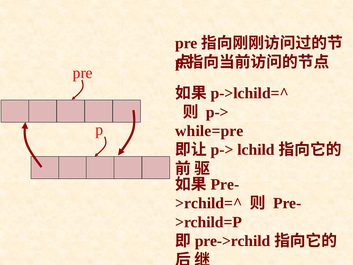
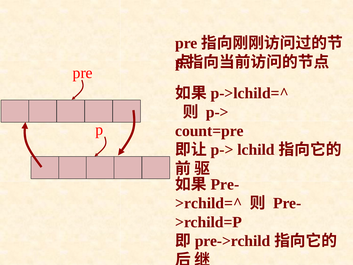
while=pre: while=pre -> count=pre
